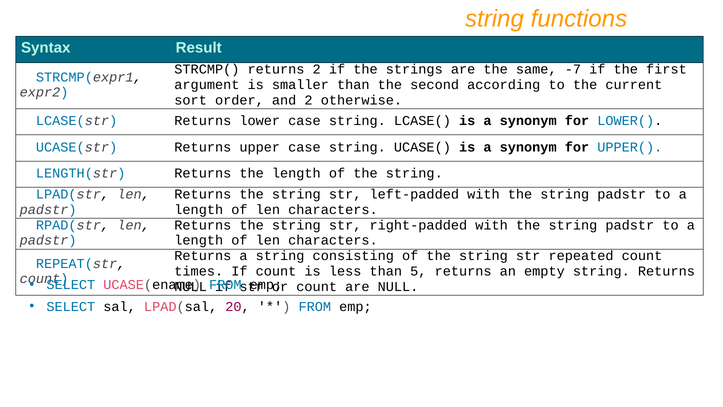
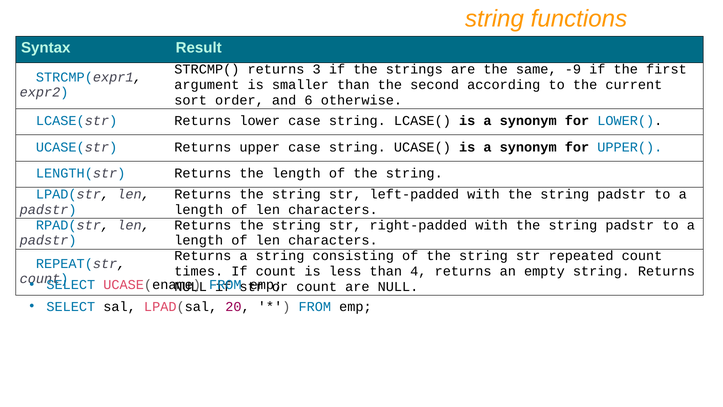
returns 2: 2 -> 3
-7: -7 -> -9
and 2: 2 -> 6
5: 5 -> 4
